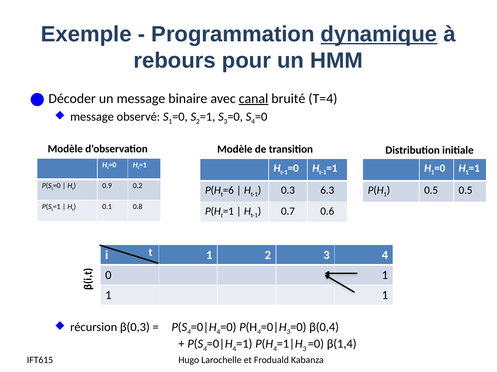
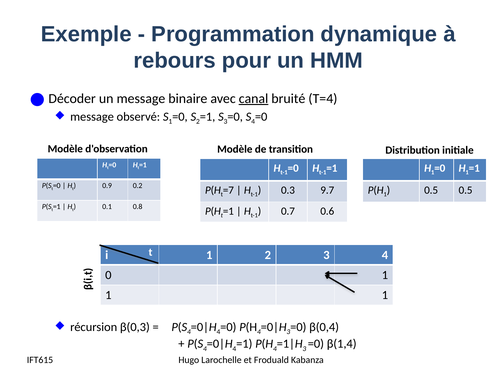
dynamique underline: present -> none
=6: =6 -> =7
6.3: 6.3 -> 9.7
